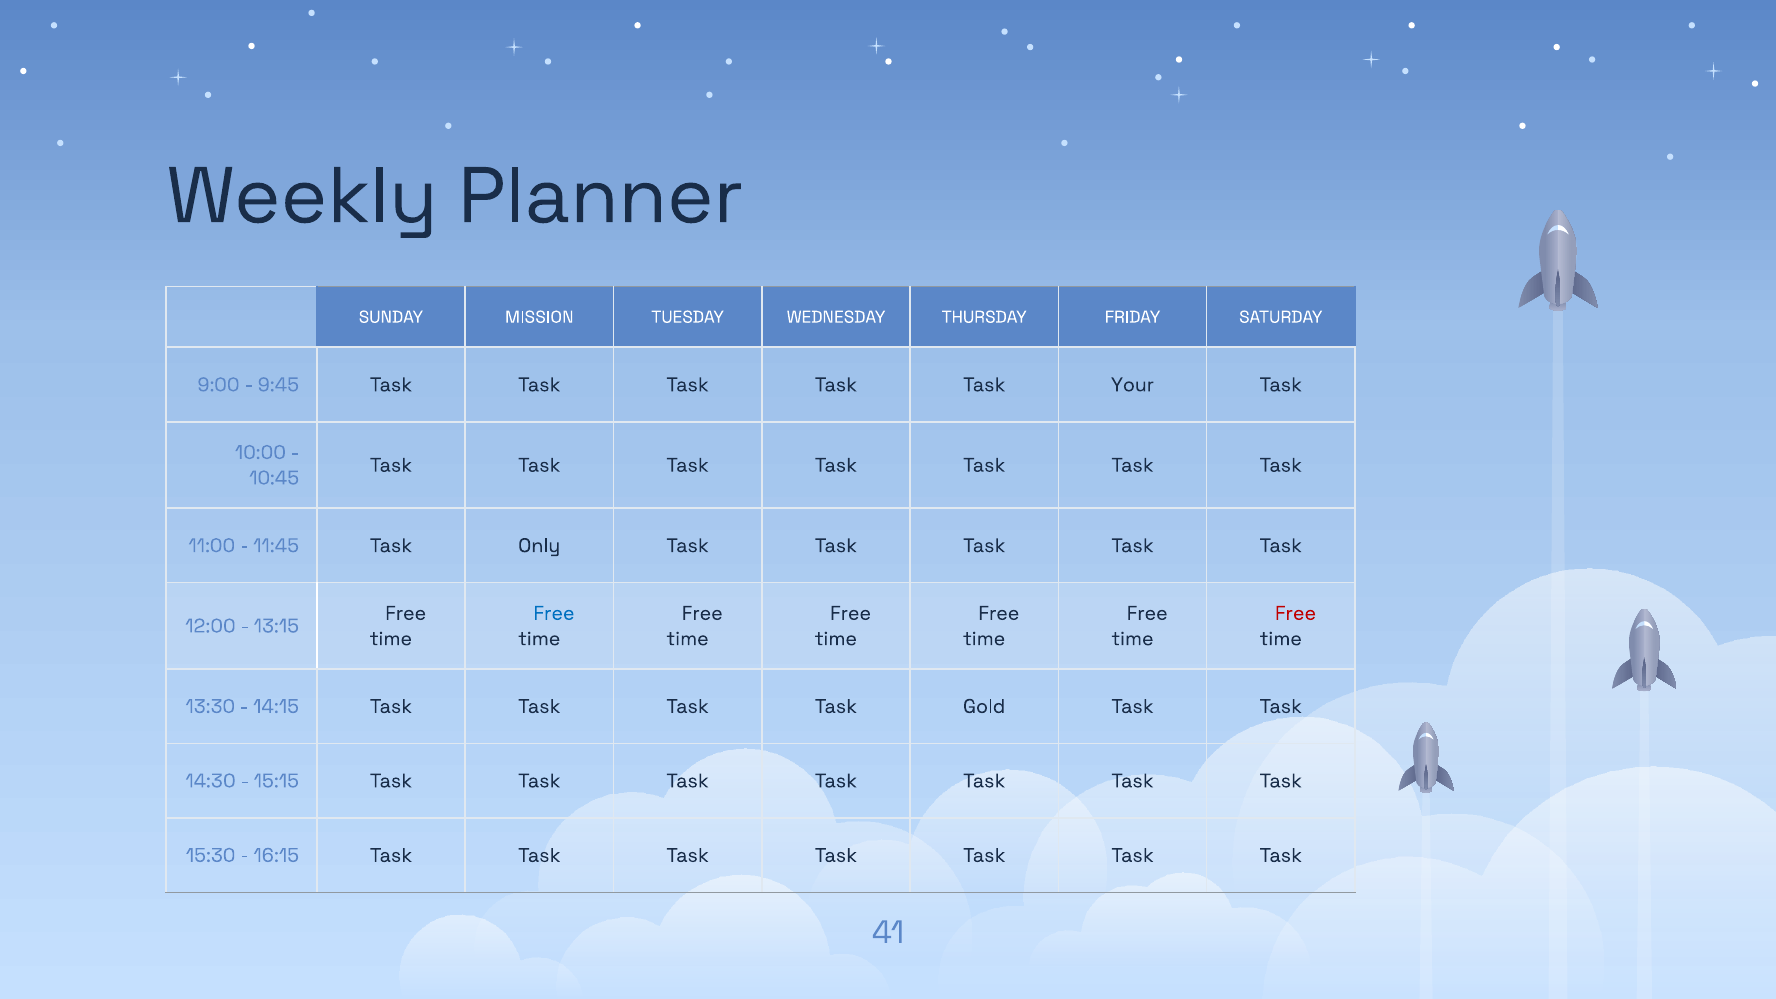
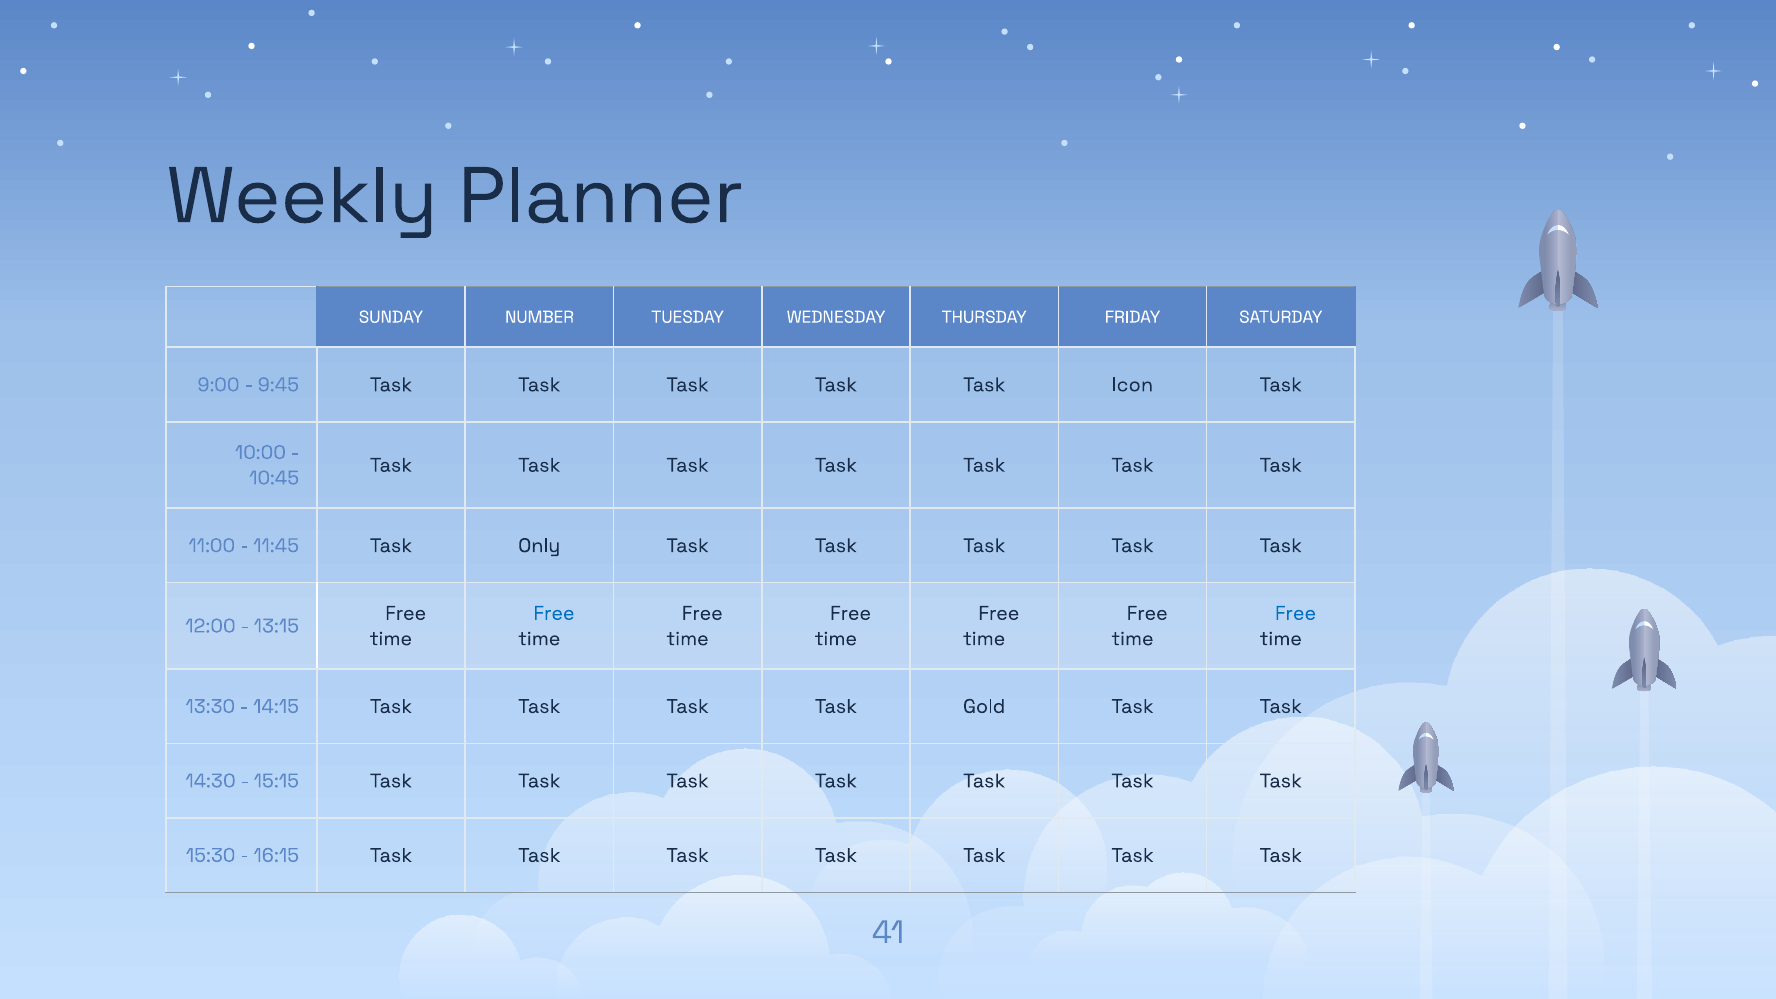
MISSION: MISSION -> NUMBER
Your: Your -> Icon
Free at (1296, 613) colour: red -> blue
